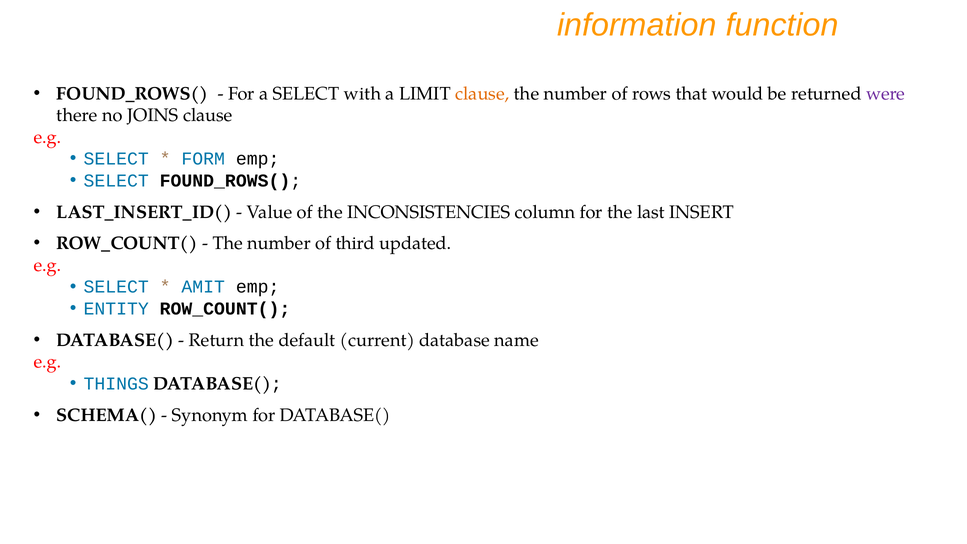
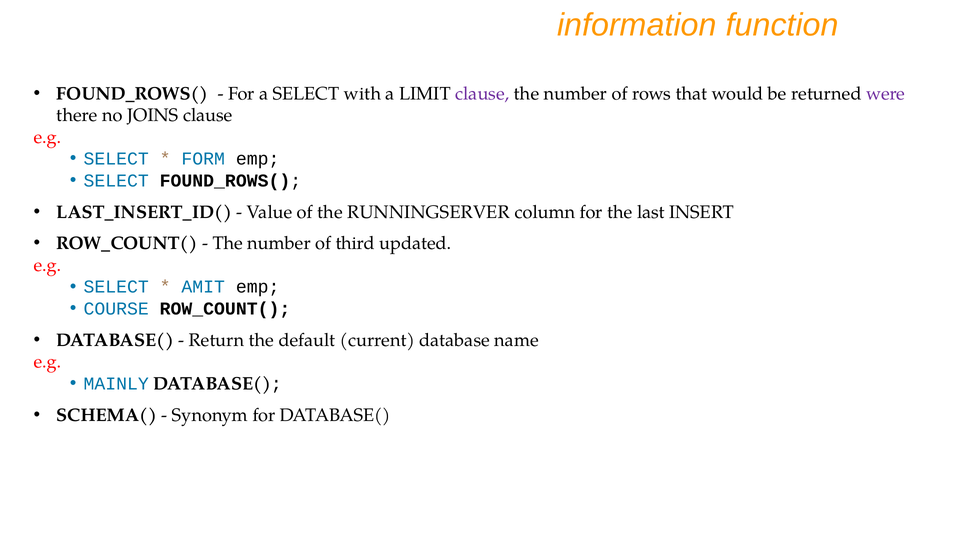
clause at (482, 94) colour: orange -> purple
INCONSISTENCIES: INCONSISTENCIES -> RUNNINGSERVER
ENTITY: ENTITY -> COURSE
THINGS: THINGS -> MAINLY
